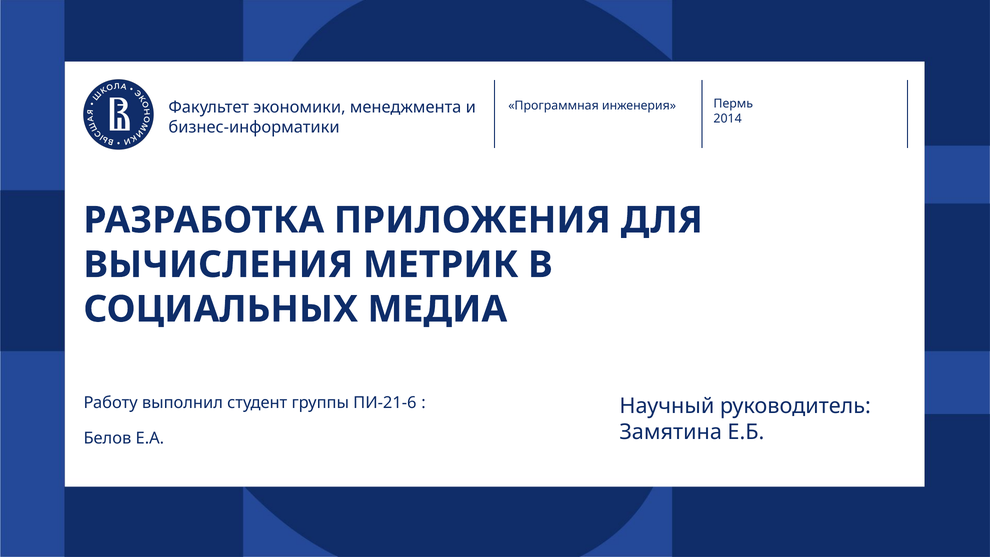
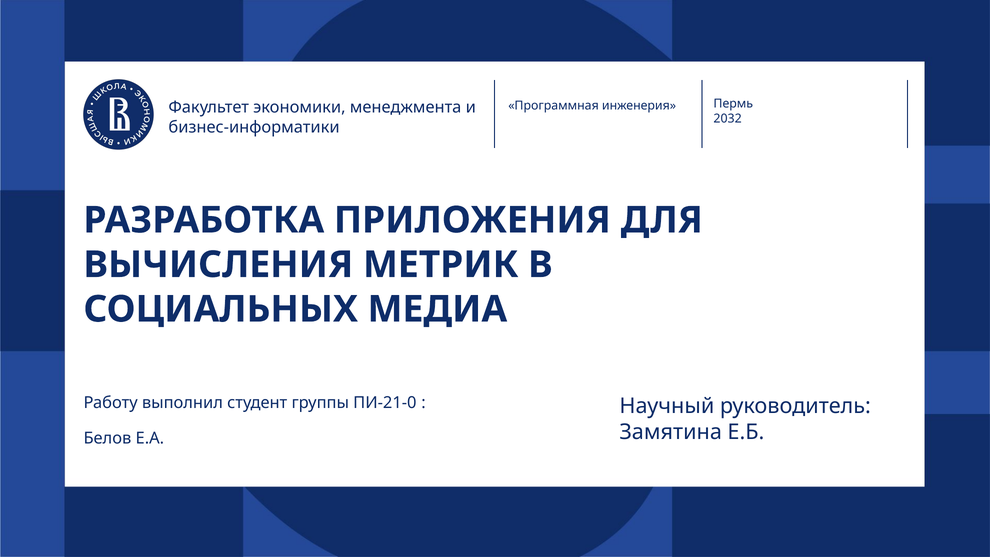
2014: 2014 -> 2032
ПИ-21-6: ПИ-21-6 -> ПИ-21-0
